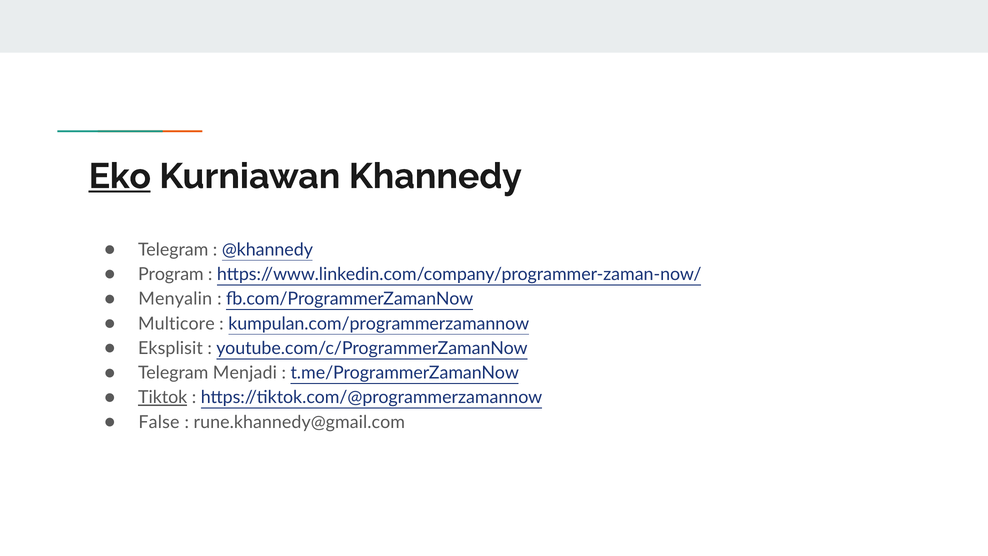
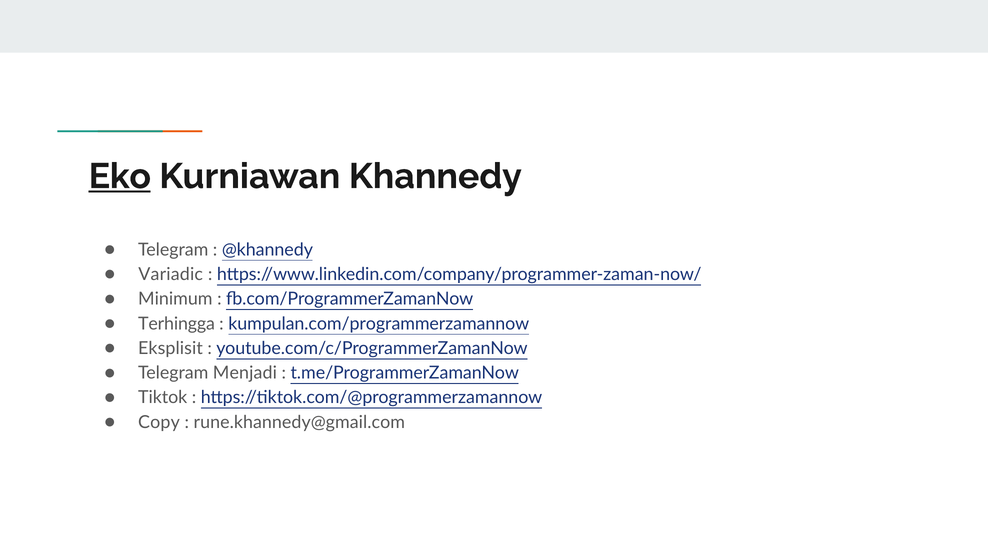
Program: Program -> Variadic
Menyalin: Menyalin -> Minimum
Multicore: Multicore -> Terhingga
Tiktok underline: present -> none
False: False -> Copy
